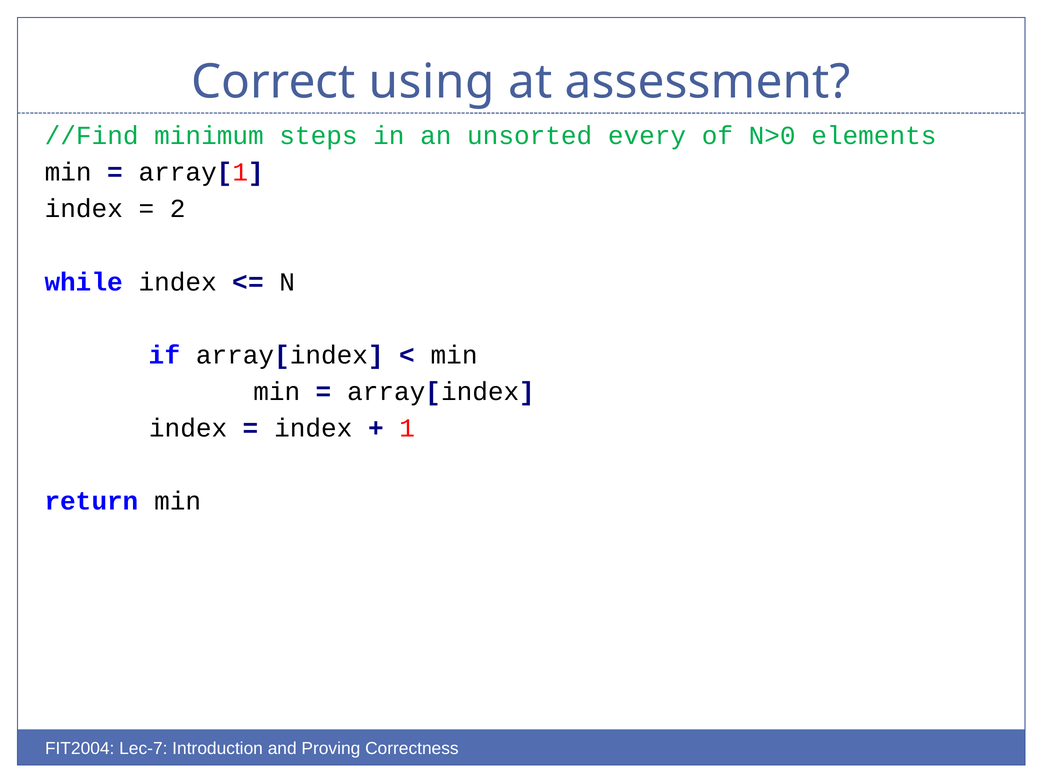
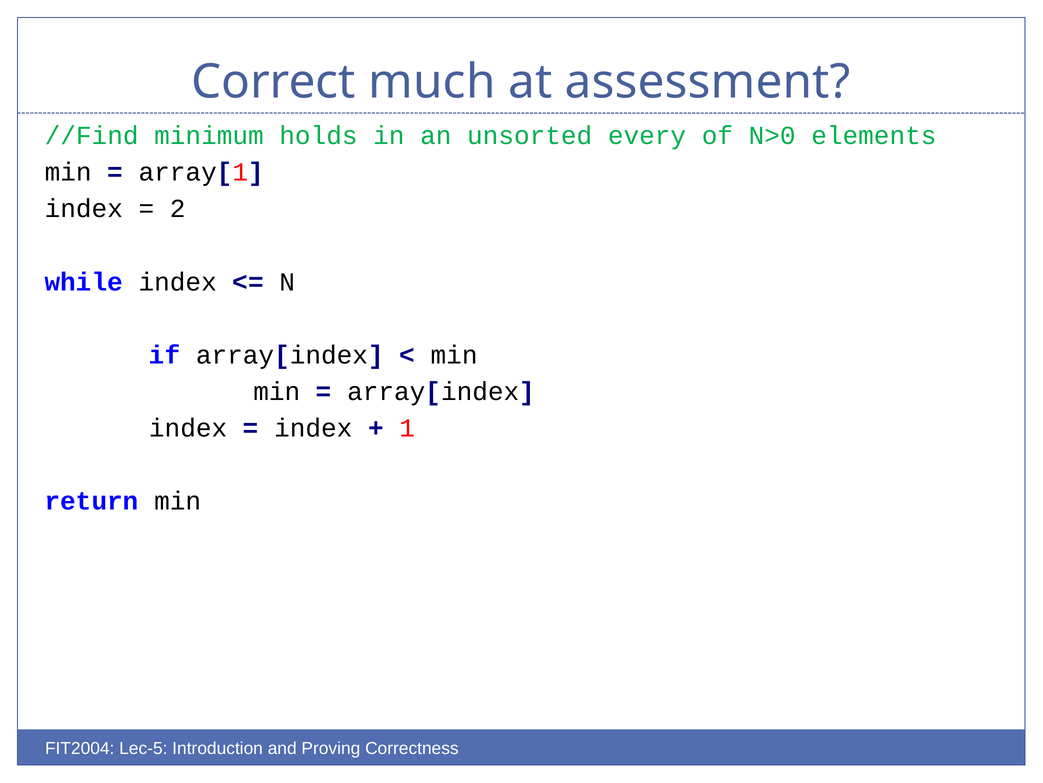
using: using -> much
steps: steps -> holds
Lec-7: Lec-7 -> Lec-5
